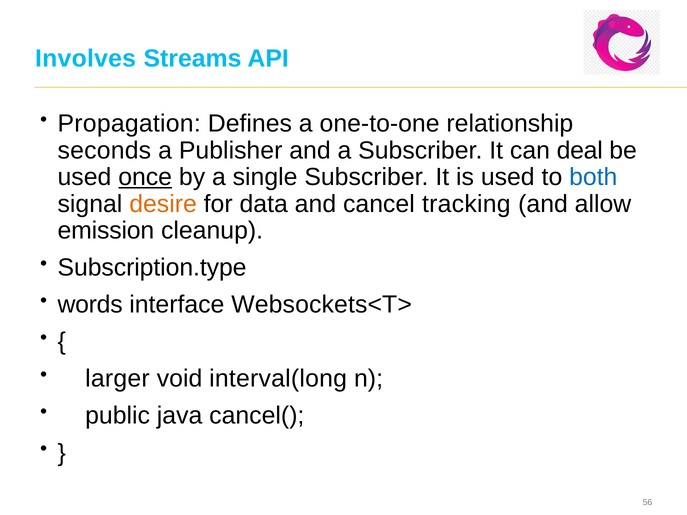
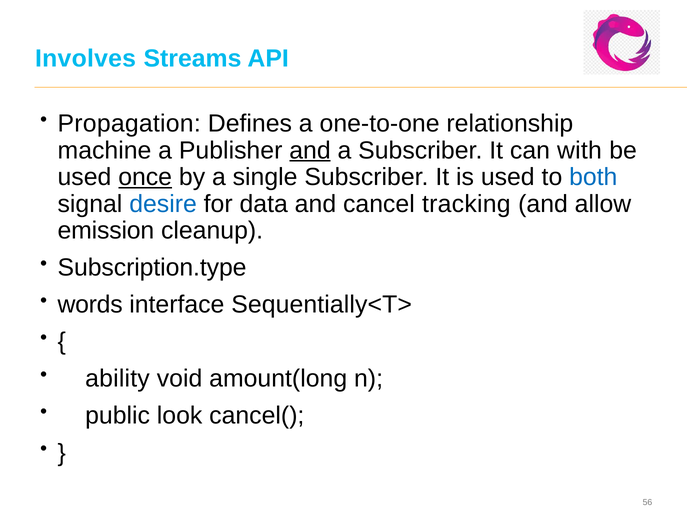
seconds: seconds -> machine
and at (310, 150) underline: none -> present
deal: deal -> with
desire colour: orange -> blue
Websockets<T>: Websockets<T> -> Sequentially<T>
larger: larger -> ability
interval(long: interval(long -> amount(long
java: java -> look
